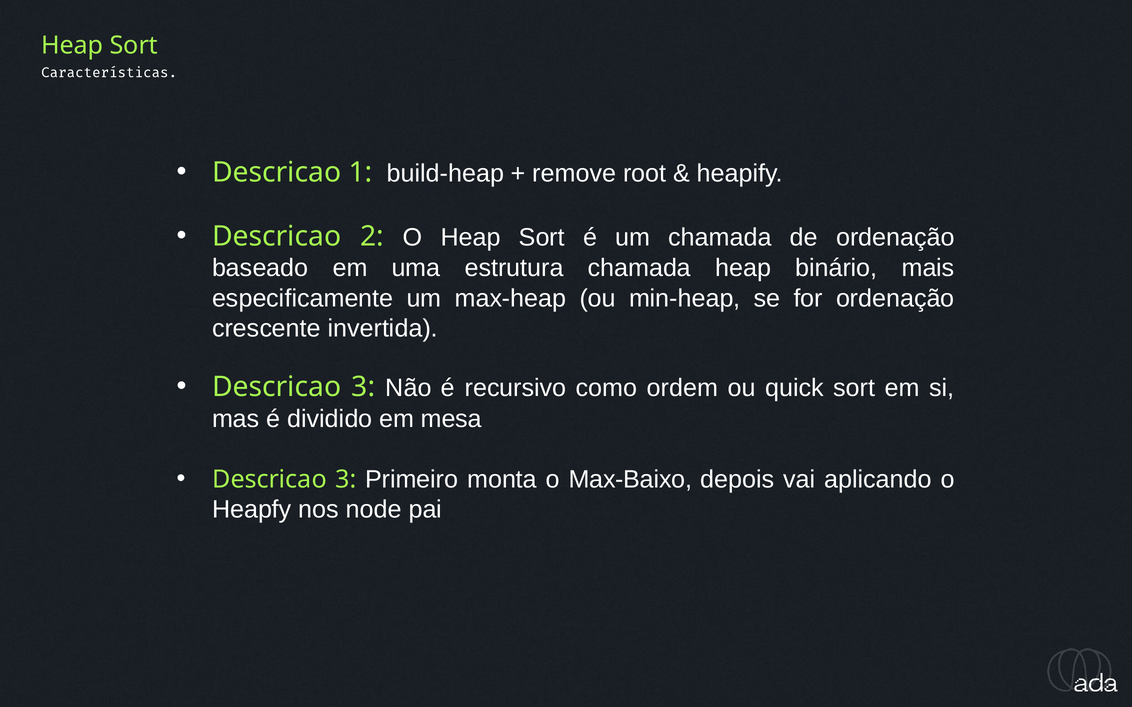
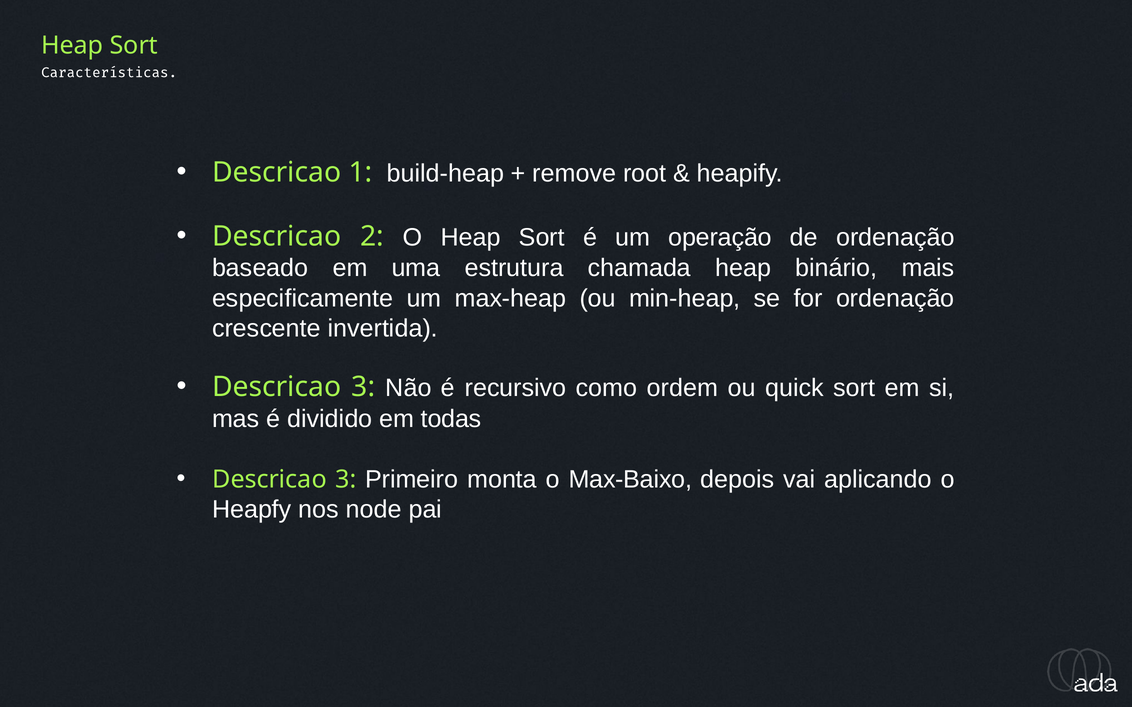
um chamada: chamada -> operação
mesa: mesa -> todas
